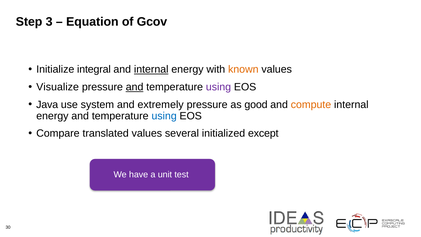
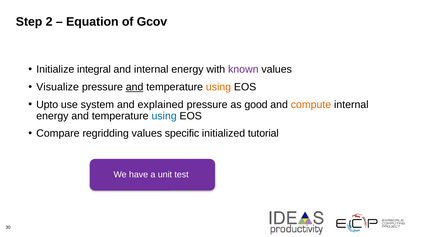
3: 3 -> 2
internal at (151, 69) underline: present -> none
known colour: orange -> purple
using at (218, 87) colour: purple -> orange
Java: Java -> Upto
extremely: extremely -> explained
translated: translated -> regridding
several: several -> specific
except: except -> tutorial
